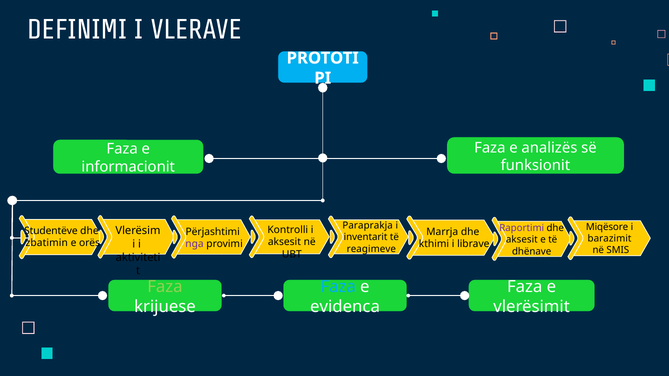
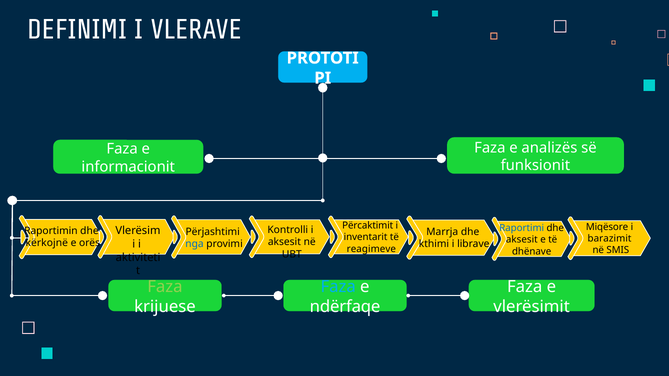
Paraprakja: Paraprakja -> Përcaktimit
Raportimi colour: purple -> blue
Studentëve: Studentëve -> Raportimin
zbatimin: zbatimin -> kërkojnë
nga colour: purple -> blue
evidenca: evidenca -> ndërfaqe
